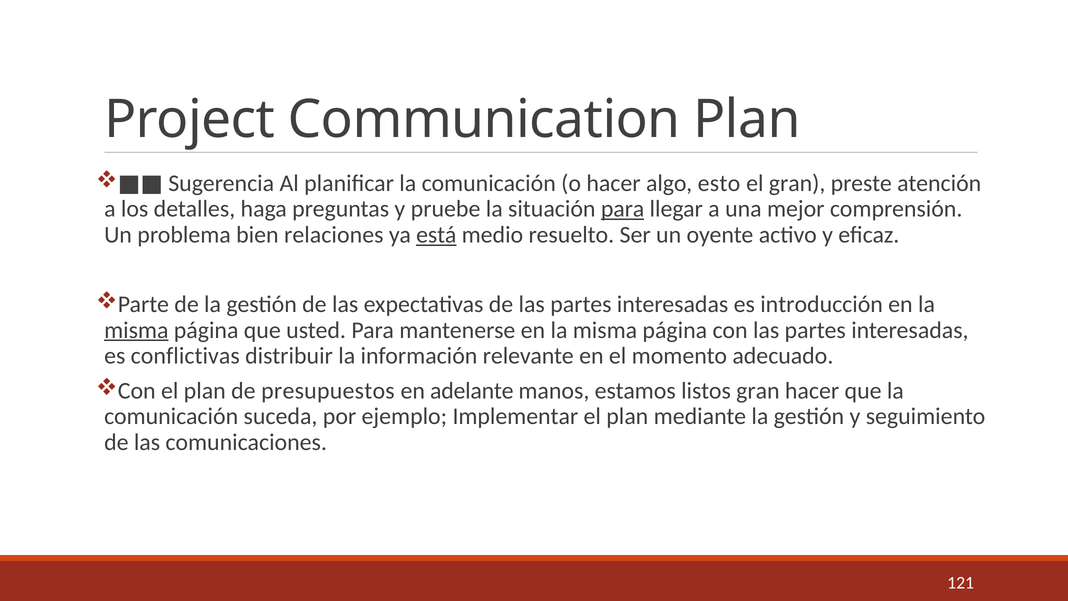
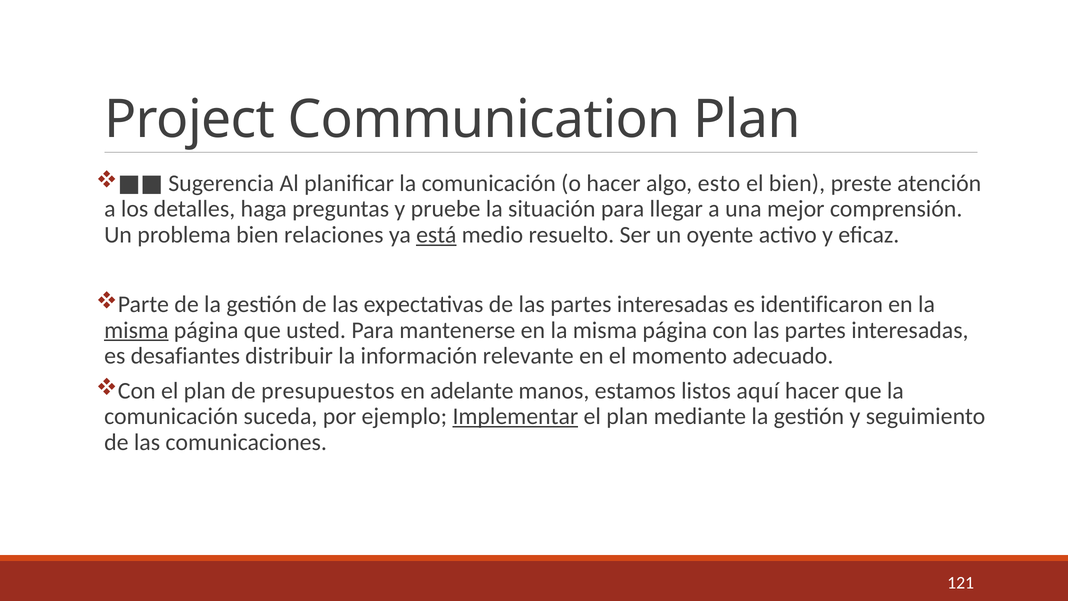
el gran: gran -> bien
para at (623, 209) underline: present -> none
introducción: introducción -> identificaron
conflictivas: conflictivas -> desafiantes
listos gran: gran -> aquí
Implementar underline: none -> present
